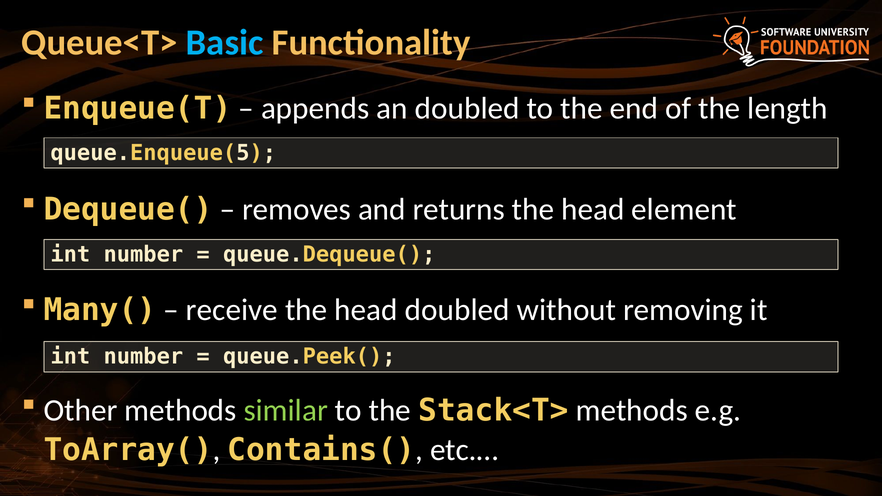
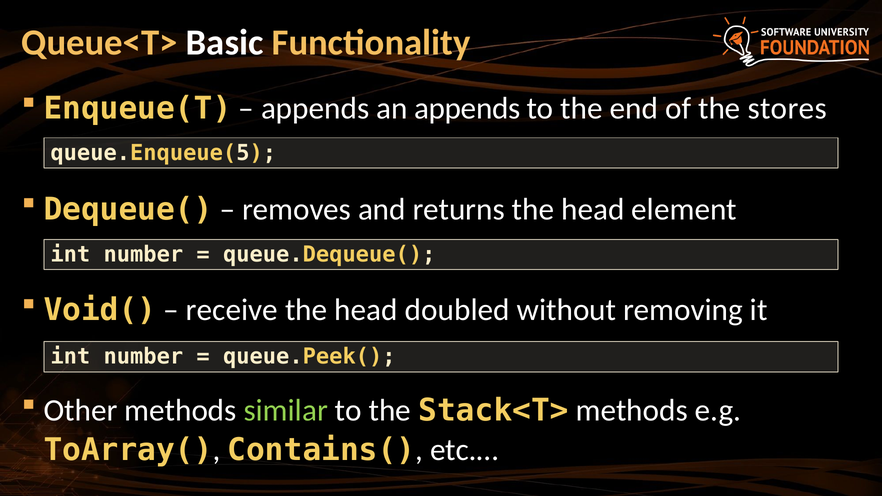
Basic colour: light blue -> white
an doubled: doubled -> appends
length: length -> stores
Many(: Many( -> Void(
